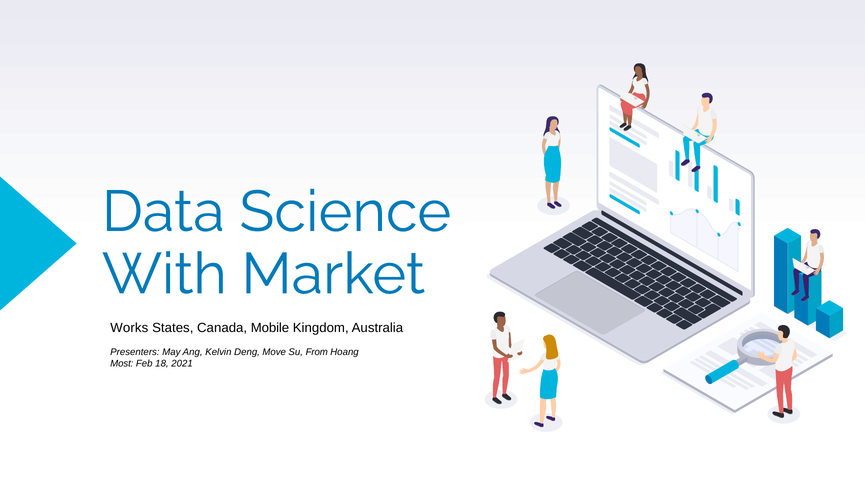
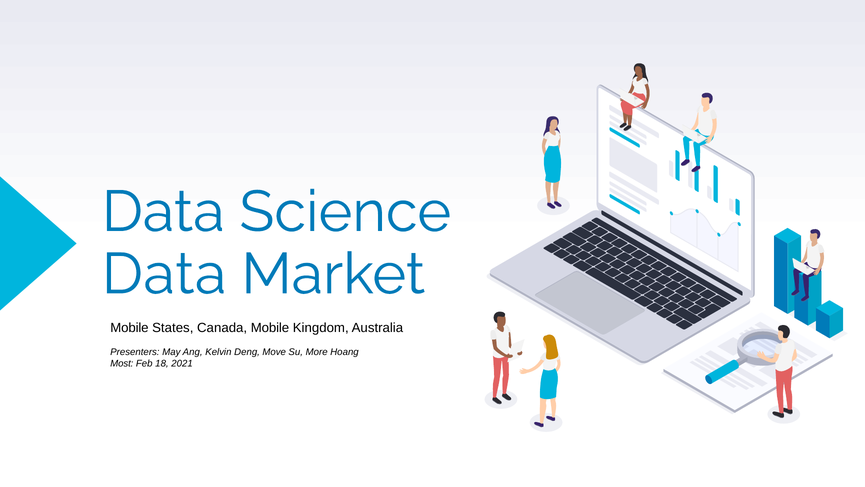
With at (164, 274): With -> Data
Works at (129, 328): Works -> Mobile
From: From -> More
